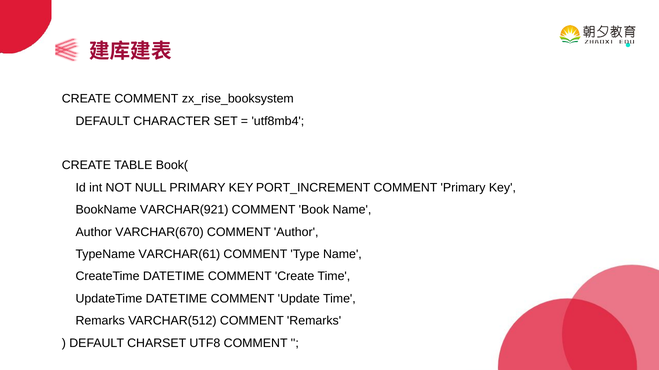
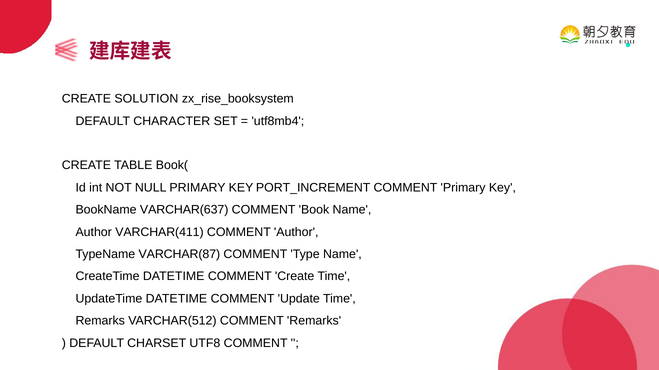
CREATE COMMENT: COMMENT -> SOLUTION
VARCHAR(921: VARCHAR(921 -> VARCHAR(637
VARCHAR(670: VARCHAR(670 -> VARCHAR(411
VARCHAR(61: VARCHAR(61 -> VARCHAR(87
